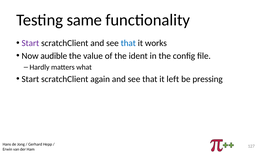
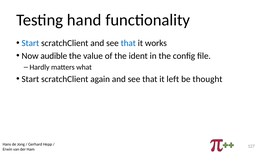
same: same -> hand
Start at (30, 43) colour: purple -> blue
pressing: pressing -> thought
